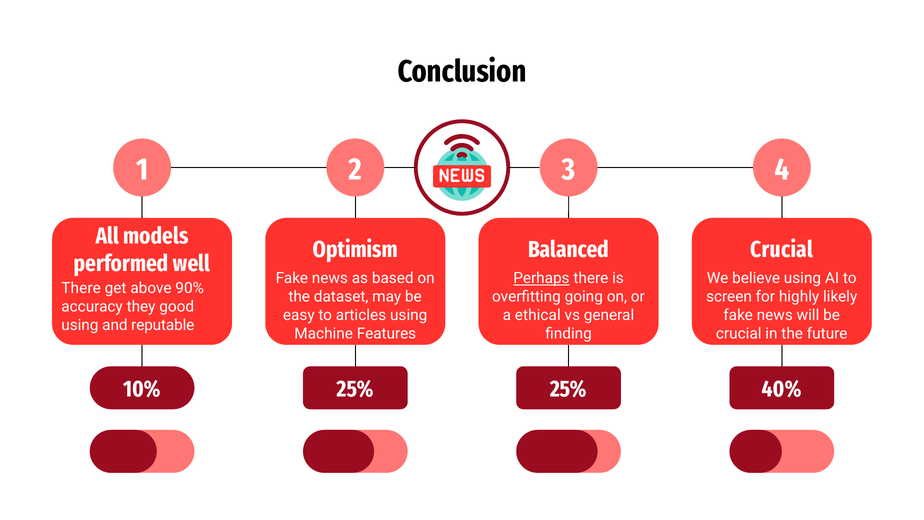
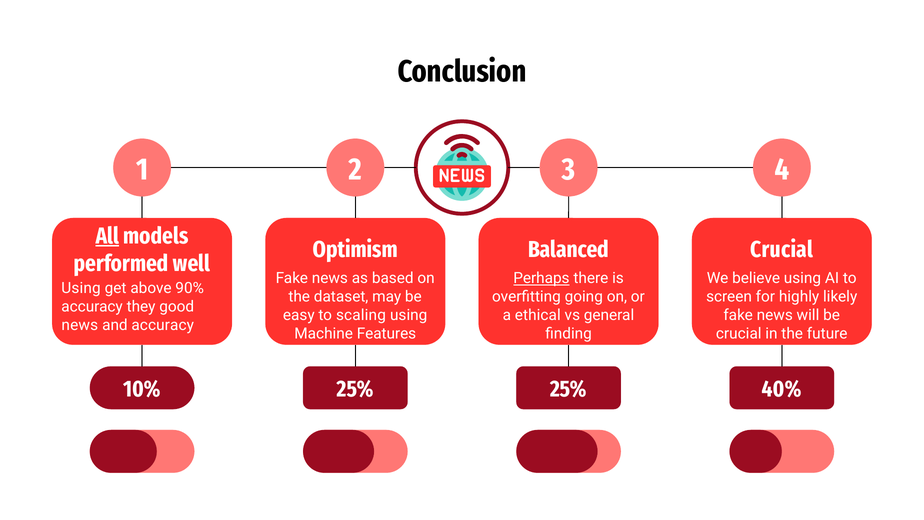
All underline: none -> present
There at (81, 288): There -> Using
articles: articles -> scaling
using at (80, 325): using -> news
and reputable: reputable -> accuracy
